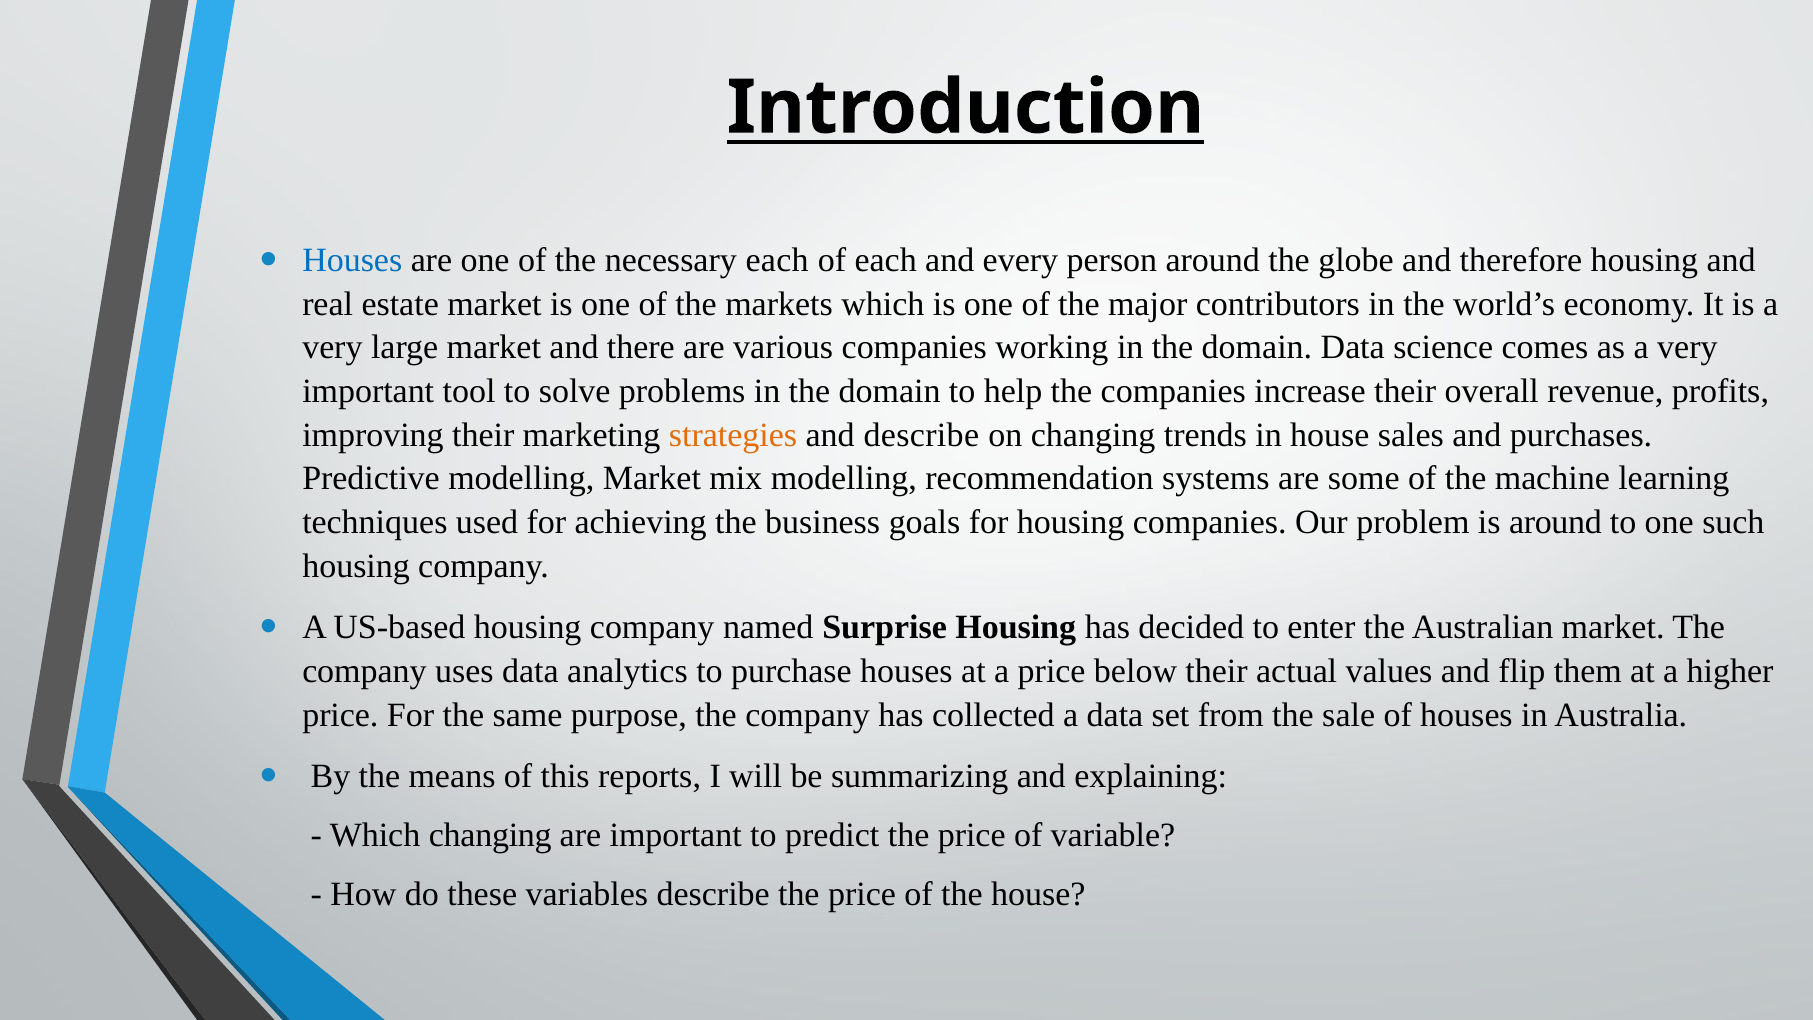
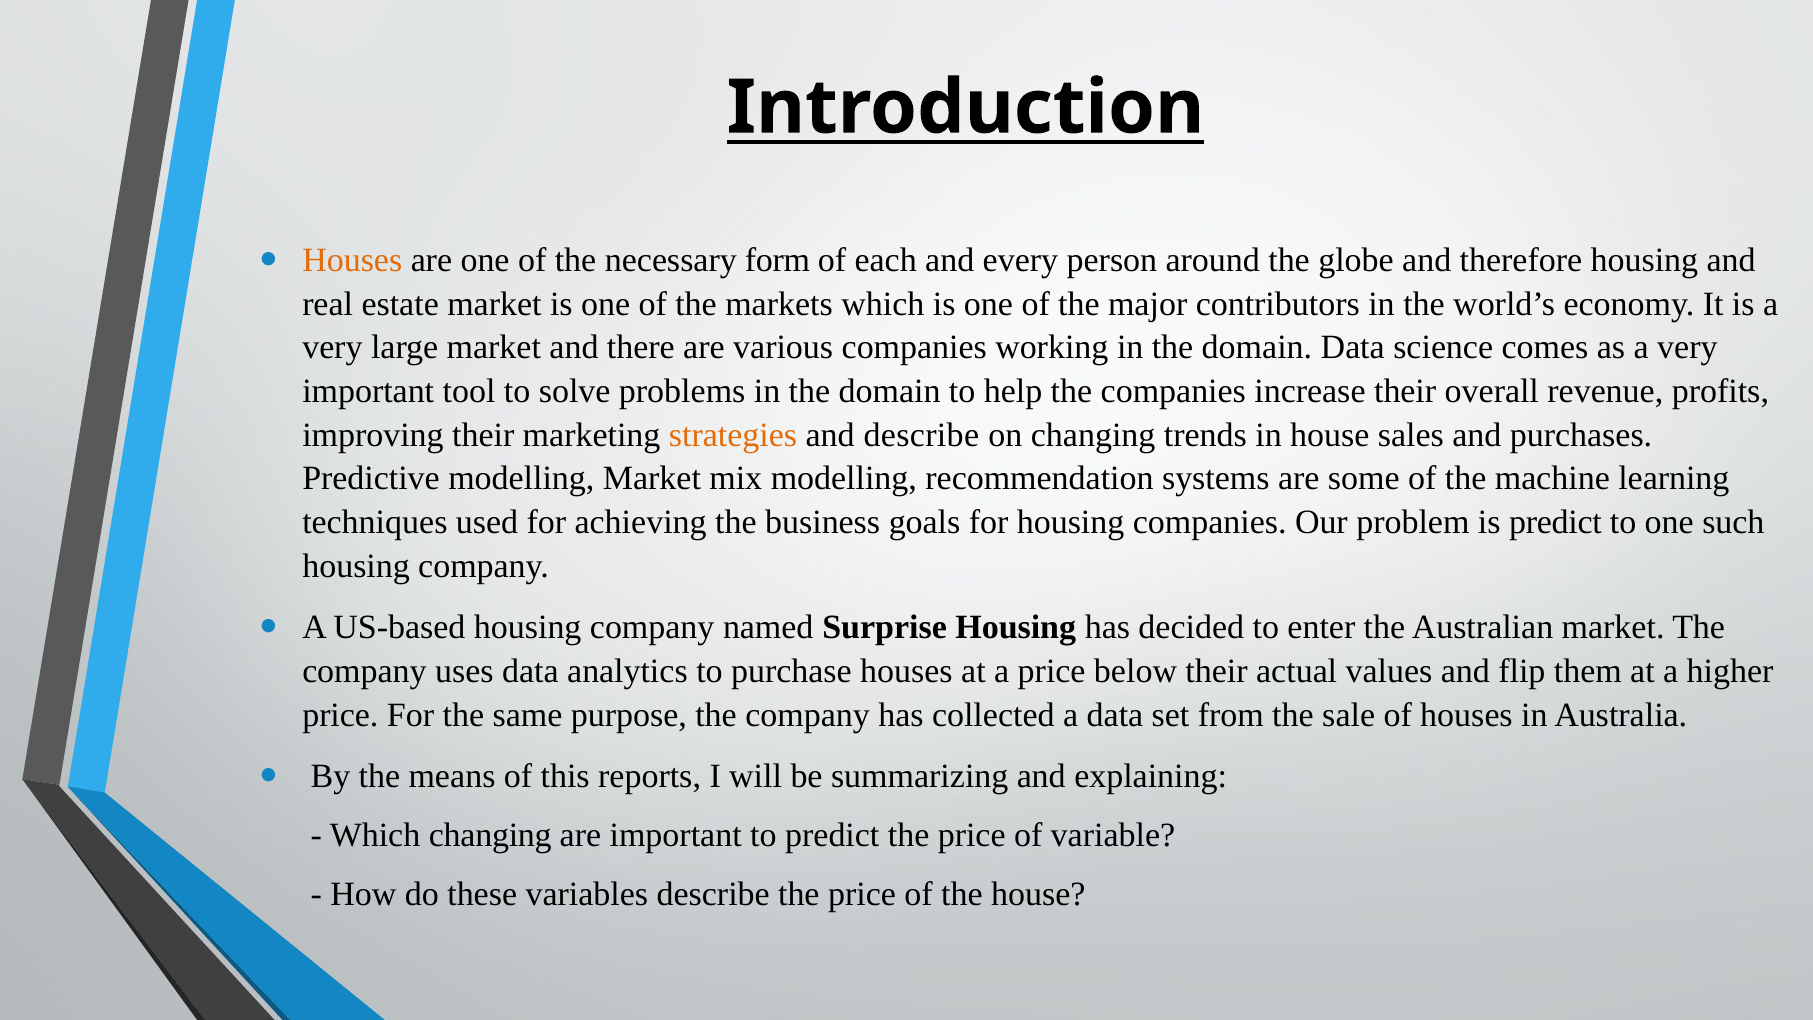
Houses at (352, 260) colour: blue -> orange
necessary each: each -> form
is around: around -> predict
